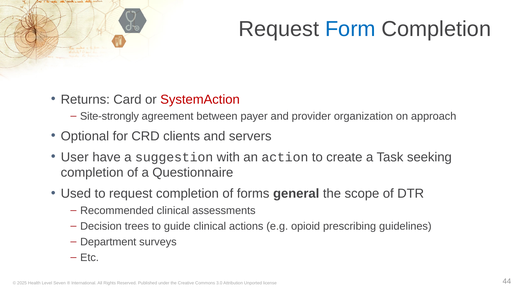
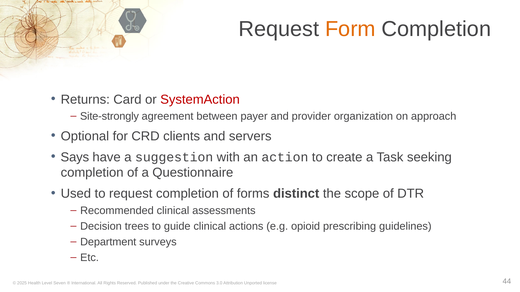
Form colour: blue -> orange
User: User -> Says
general: general -> distinct
